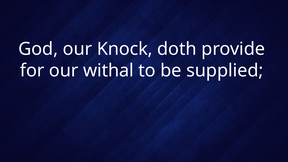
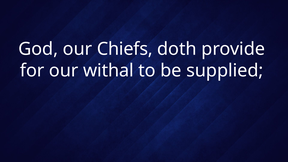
Knock: Knock -> Chiefs
